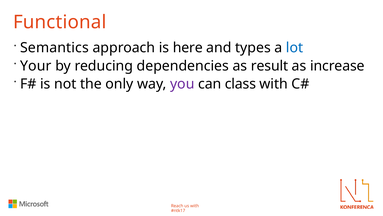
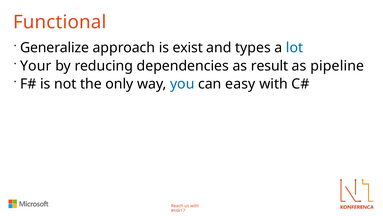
Semantics: Semantics -> Generalize
here: here -> exist
increase: increase -> pipeline
you colour: purple -> blue
class: class -> easy
